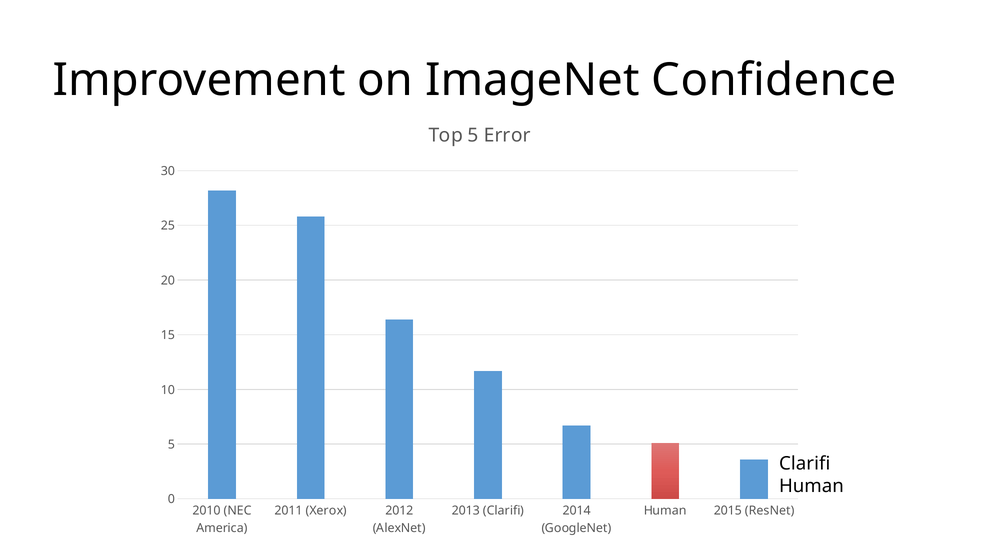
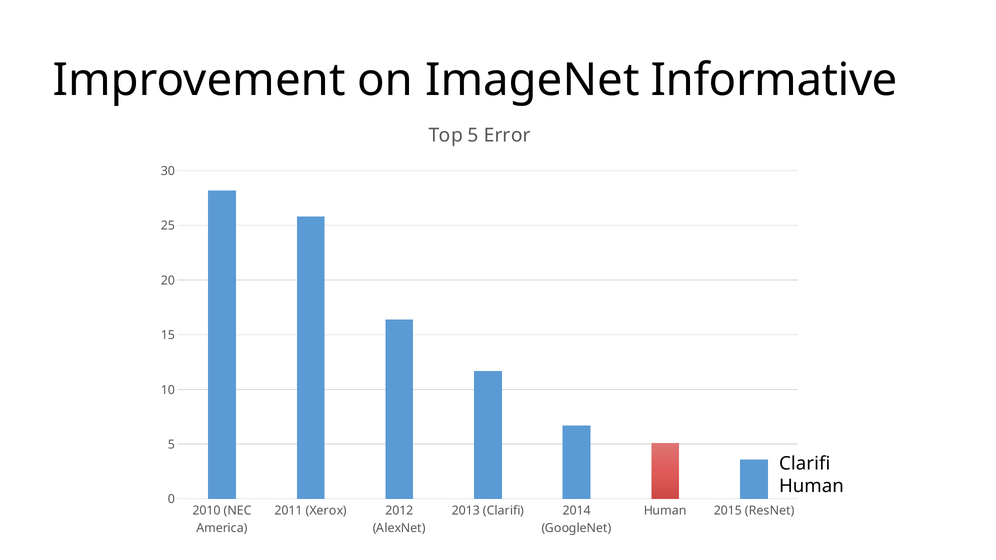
Confidence: Confidence -> Informative
